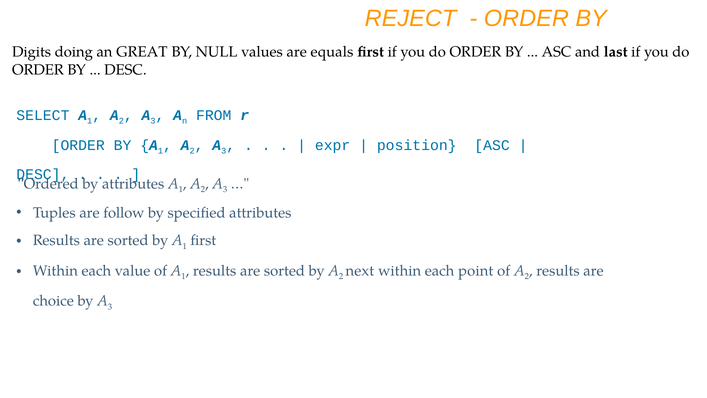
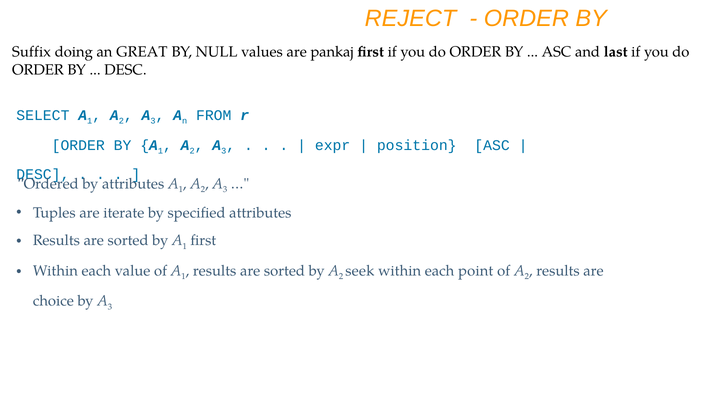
Digits: Digits -> Suffix
equals: equals -> pankaj
follow: follow -> iterate
next: next -> seek
